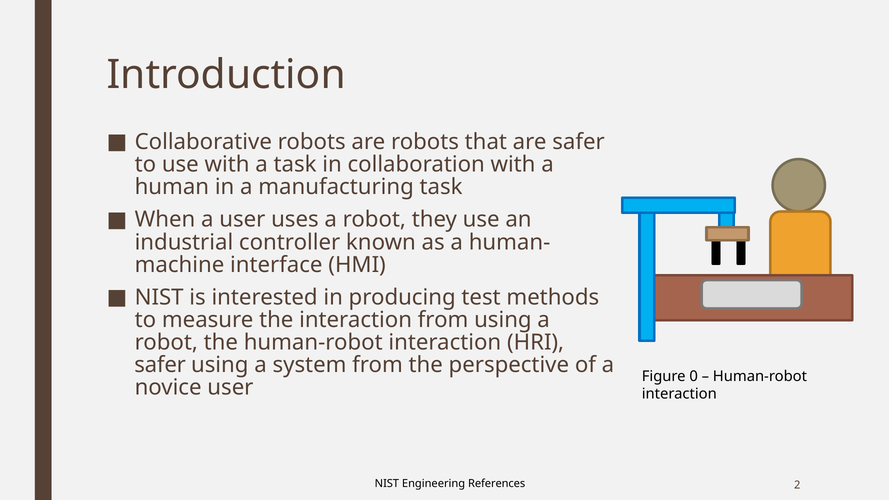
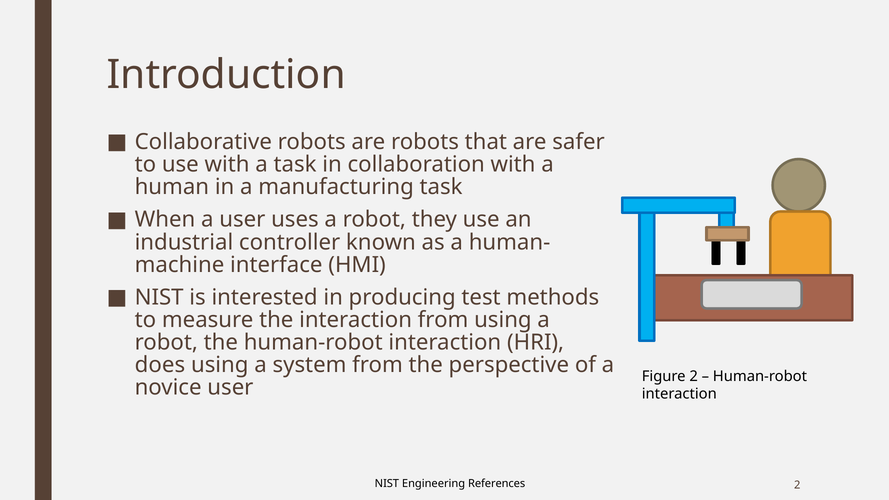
safer at (160, 365): safer -> does
Figure 0: 0 -> 2
